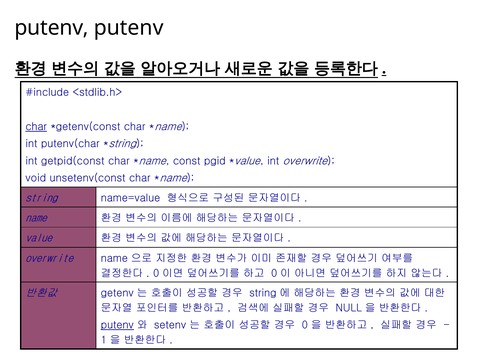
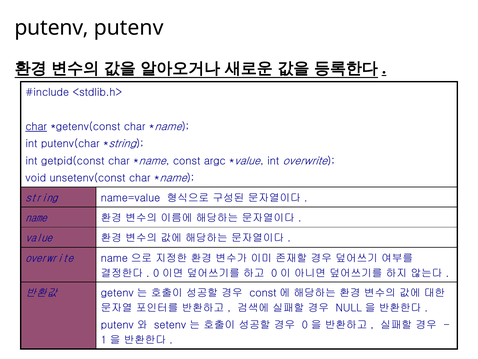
pgid: pgid -> argc
string at (263, 293): string -> const
putenv at (117, 325) underline: present -> none
